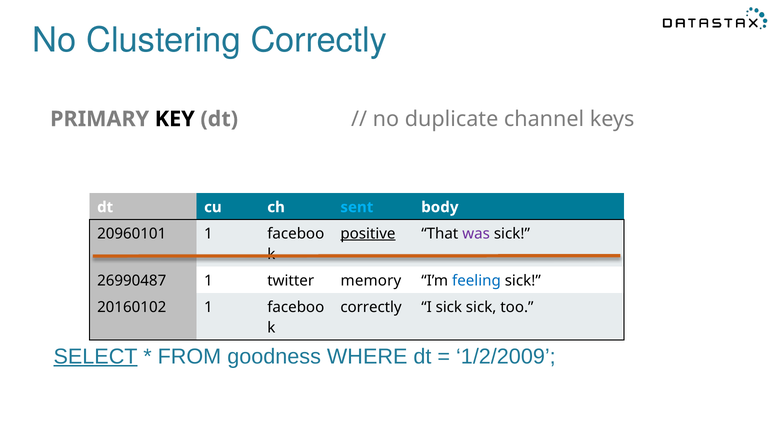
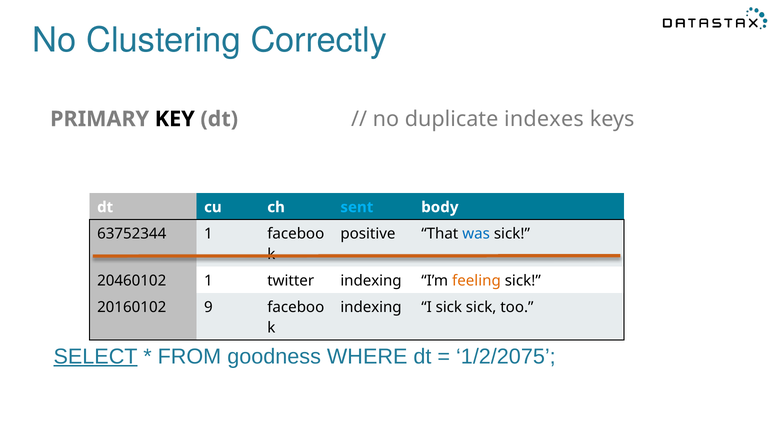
channel: channel -> indexes
20960101: 20960101 -> 63752344
positive underline: present -> none
was colour: purple -> blue
26990487: 26990487 -> 20460102
twitter memory: memory -> indexing
feeling colour: blue -> orange
20160102 1: 1 -> 9
correctly at (371, 307): correctly -> indexing
1/2/2009: 1/2/2009 -> 1/2/2075
